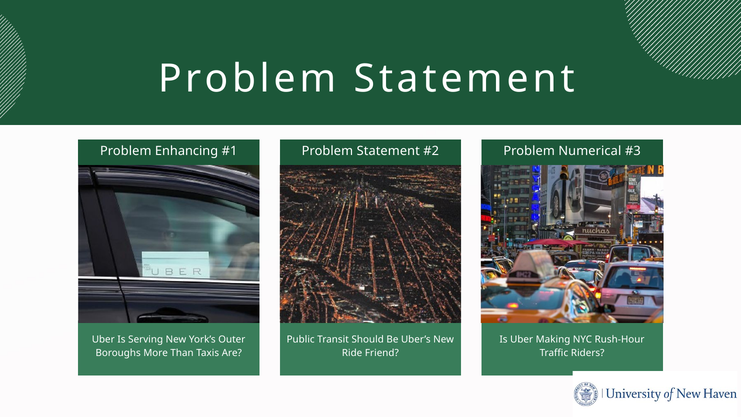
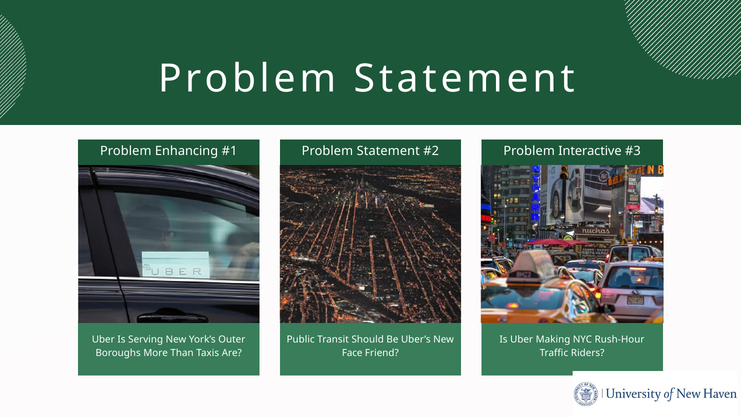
Numerical: Numerical -> Interactive
Ride: Ride -> Face
